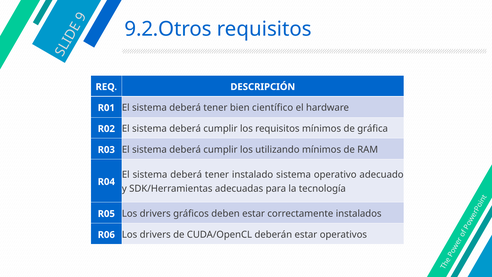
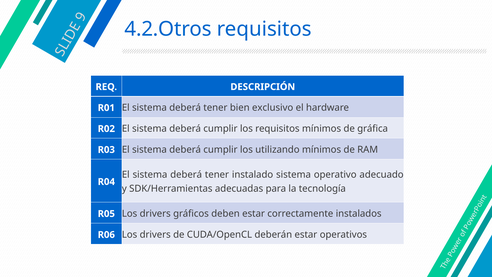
9.2.Otros: 9.2.Otros -> 4.2.Otros
científico: científico -> exclusivo
